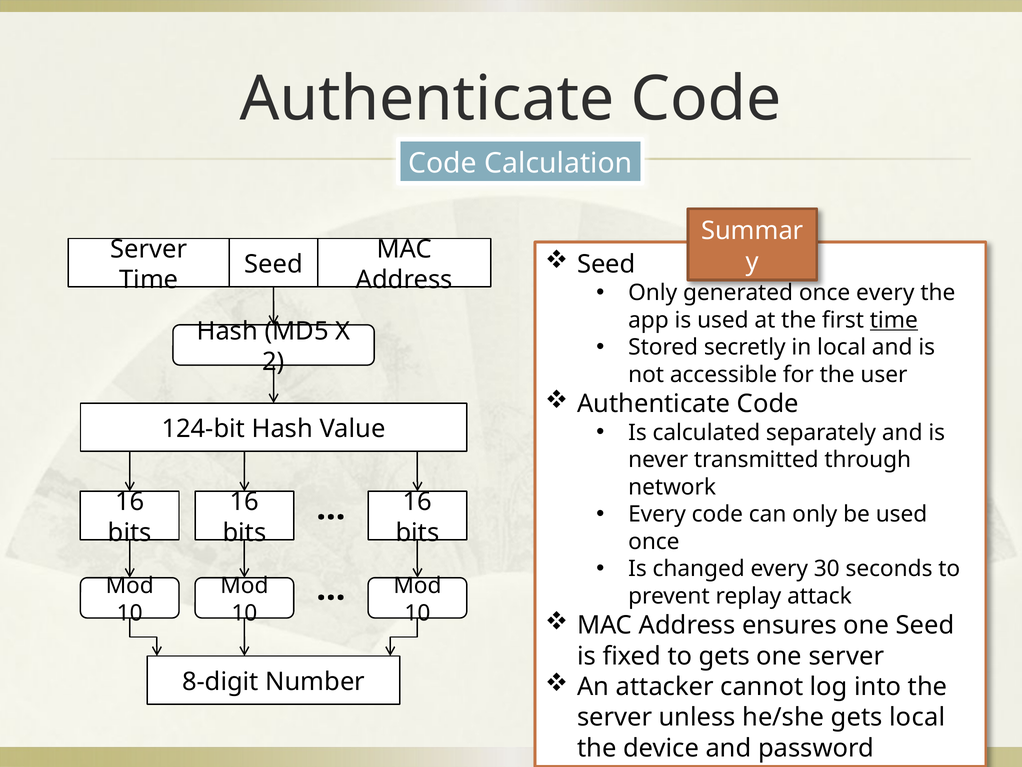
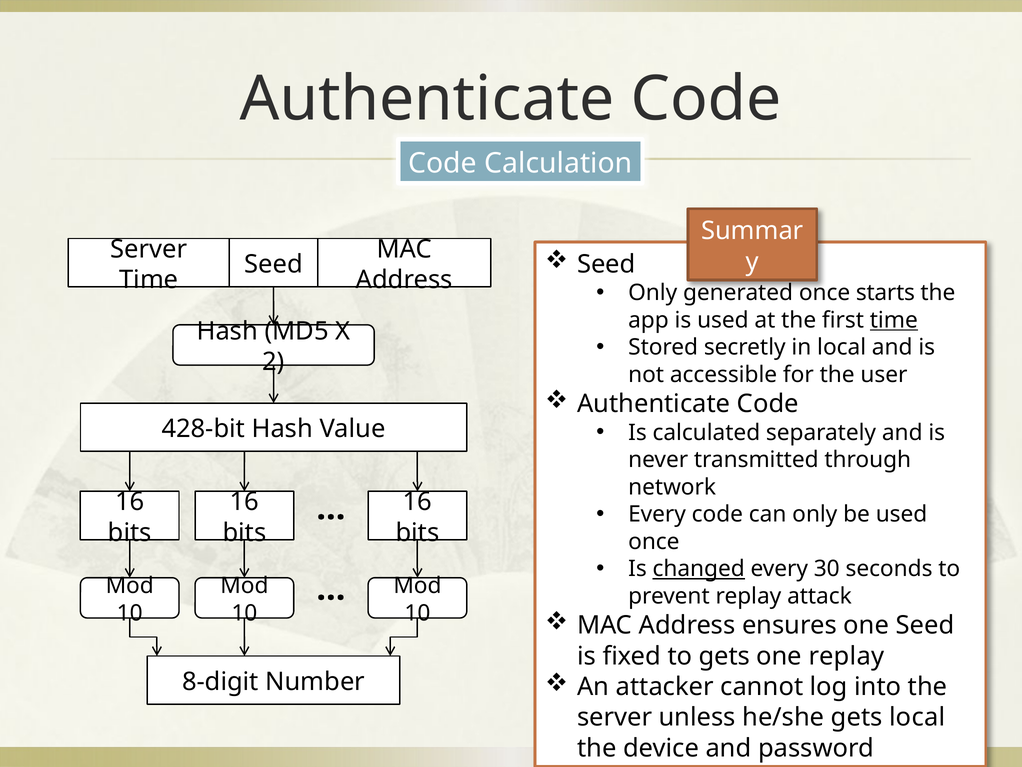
once every: every -> starts
124-bit: 124-bit -> 428-bit
changed underline: none -> present
one server: server -> replay
